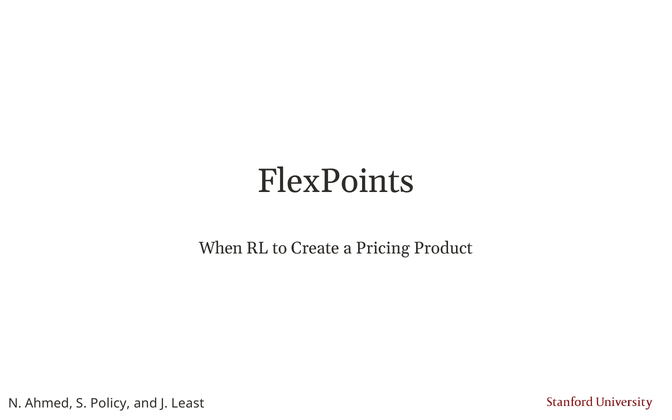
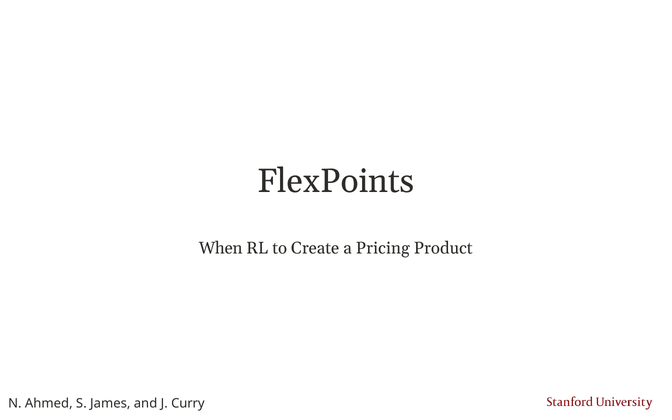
Policy: Policy -> James
Least: Least -> Curry
